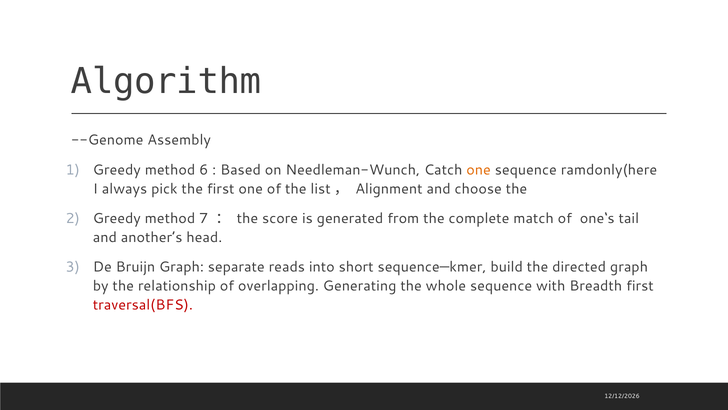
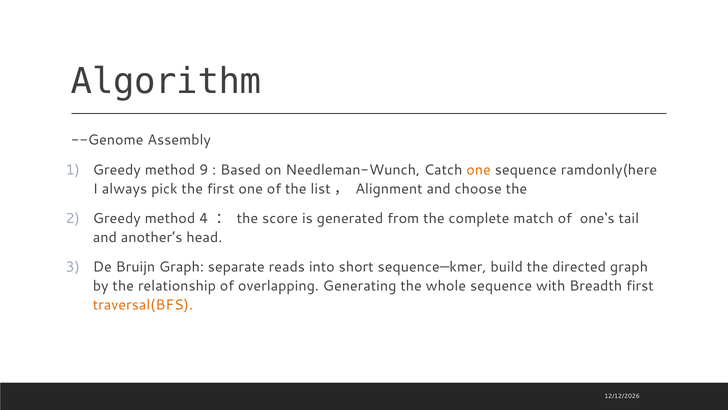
6: 6 -> 9
7: 7 -> 4
traversal(BFS colour: red -> orange
